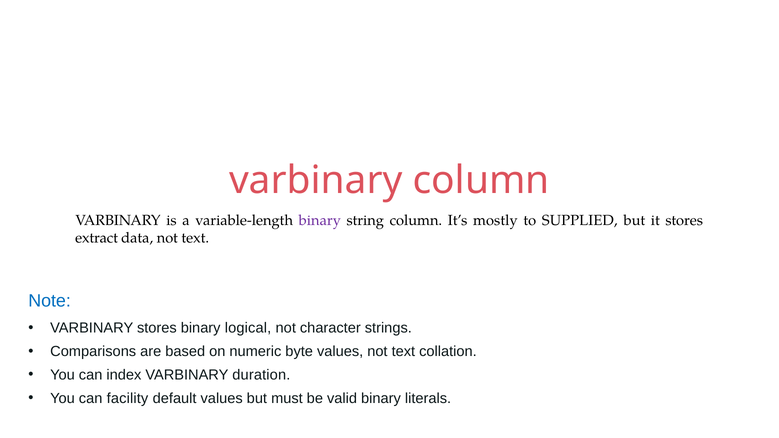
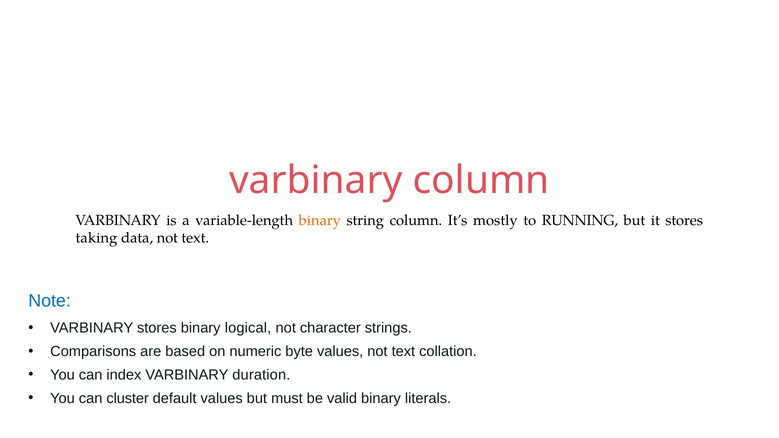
binary at (320, 220) colour: purple -> orange
SUPPLIED: SUPPLIED -> RUNNING
extract: extract -> taking
facility: facility -> cluster
